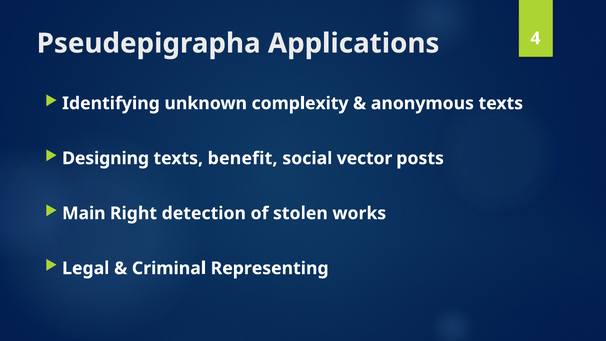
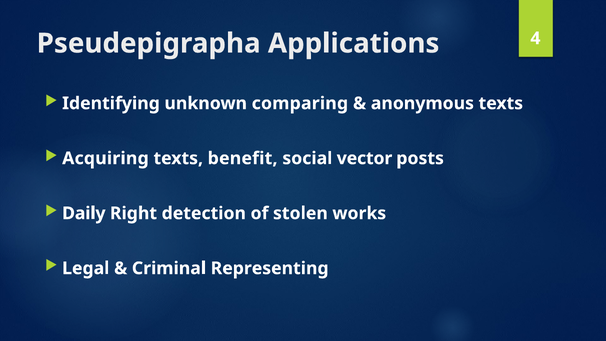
complexity: complexity -> comparing
Designing: Designing -> Acquiring
Main: Main -> Daily
